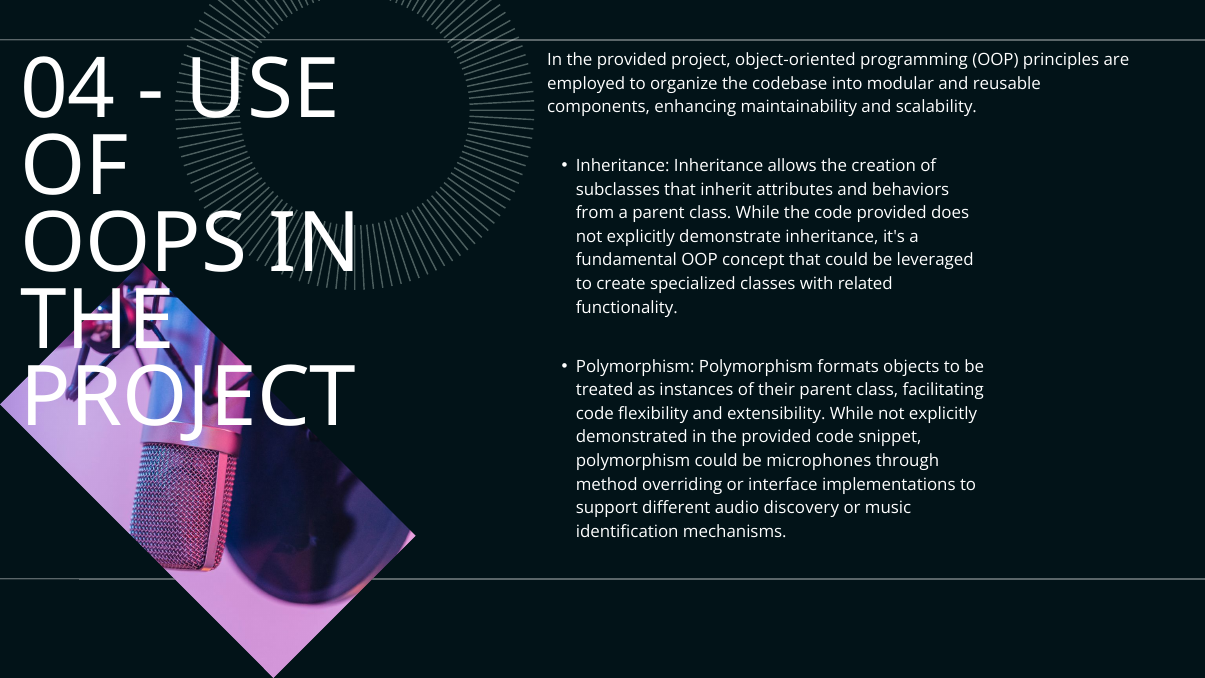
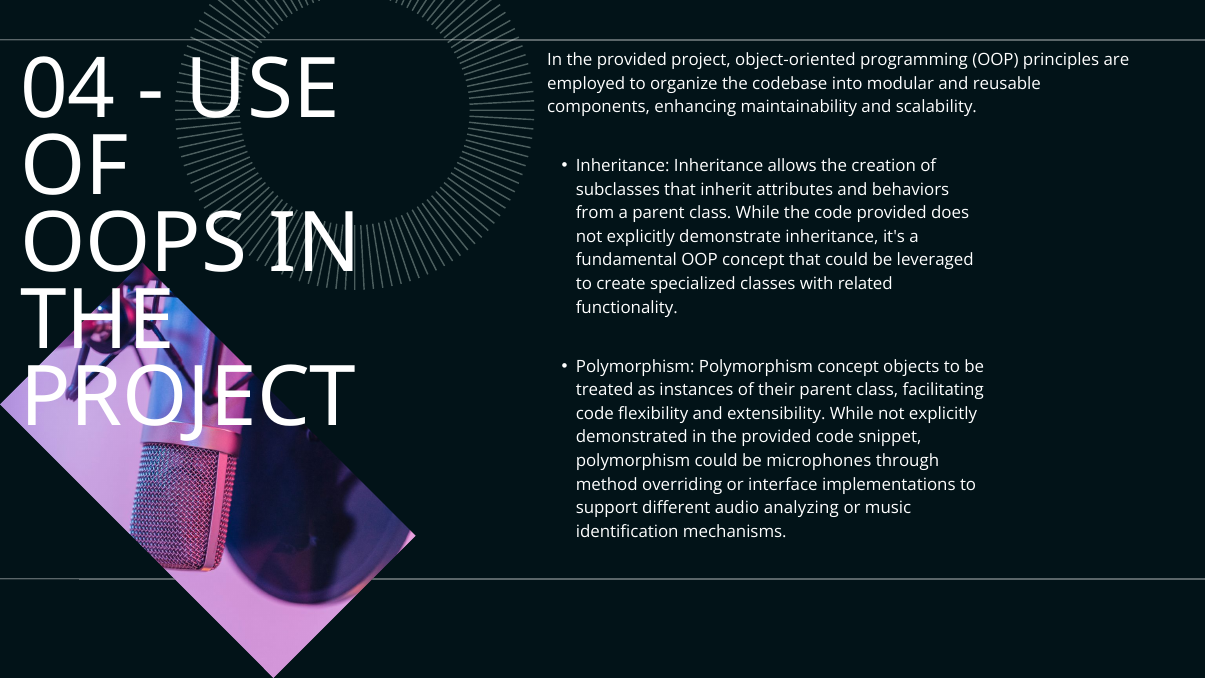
Polymorphism formats: formats -> concept
discovery: discovery -> analyzing
